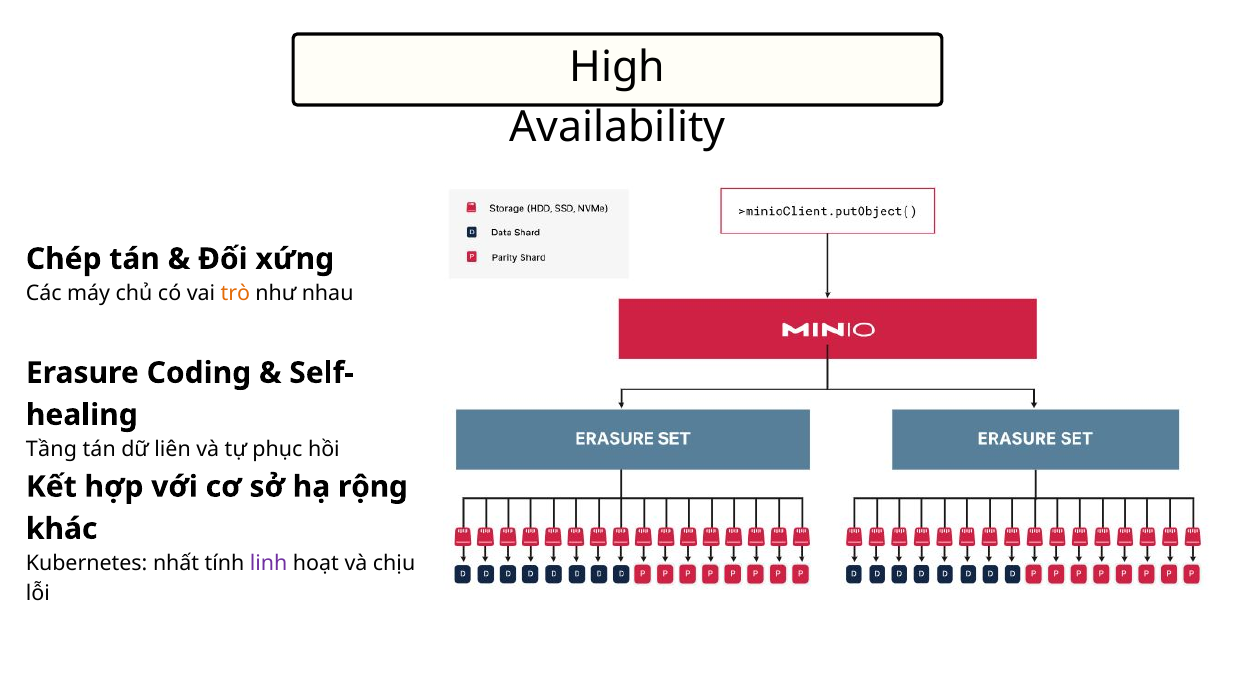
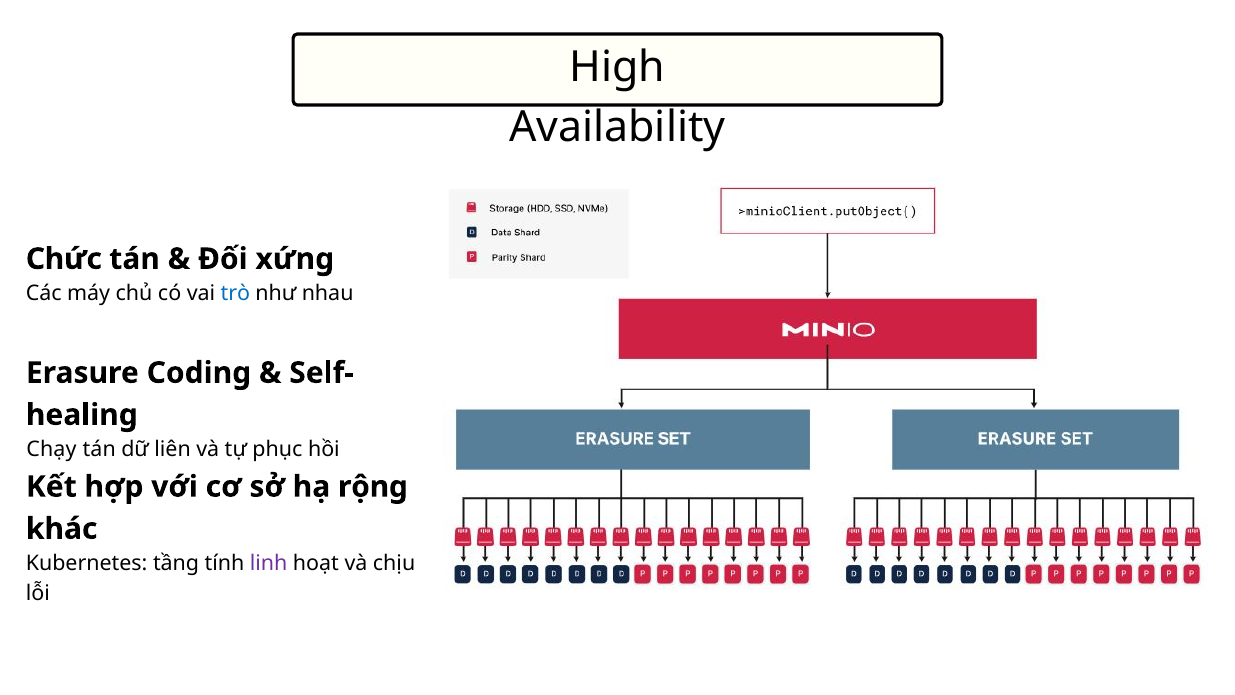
Chép: Chép -> Chức
trò colour: orange -> blue
Tầng: Tầng -> Chạy
nhất: nhất -> tầng
